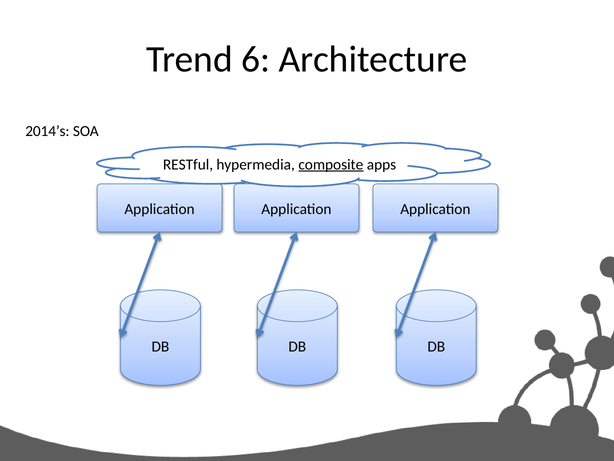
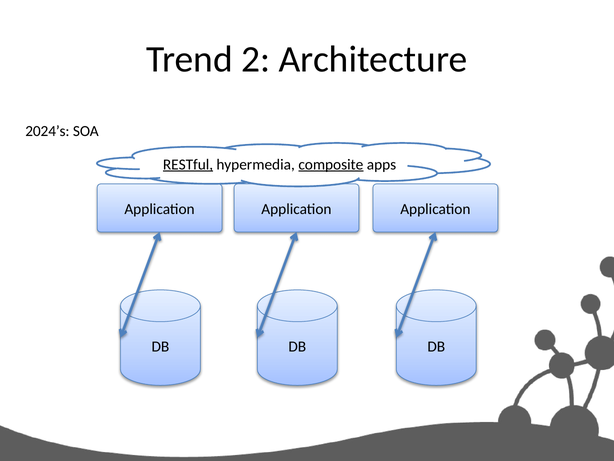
6: 6 -> 2
2014’s: 2014’s -> 2024’s
RESTful underline: none -> present
